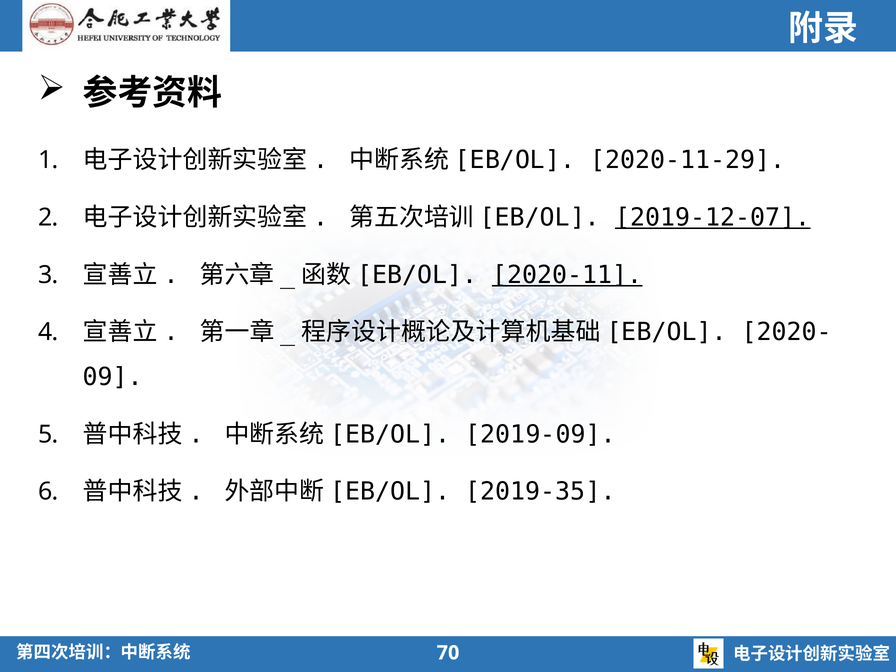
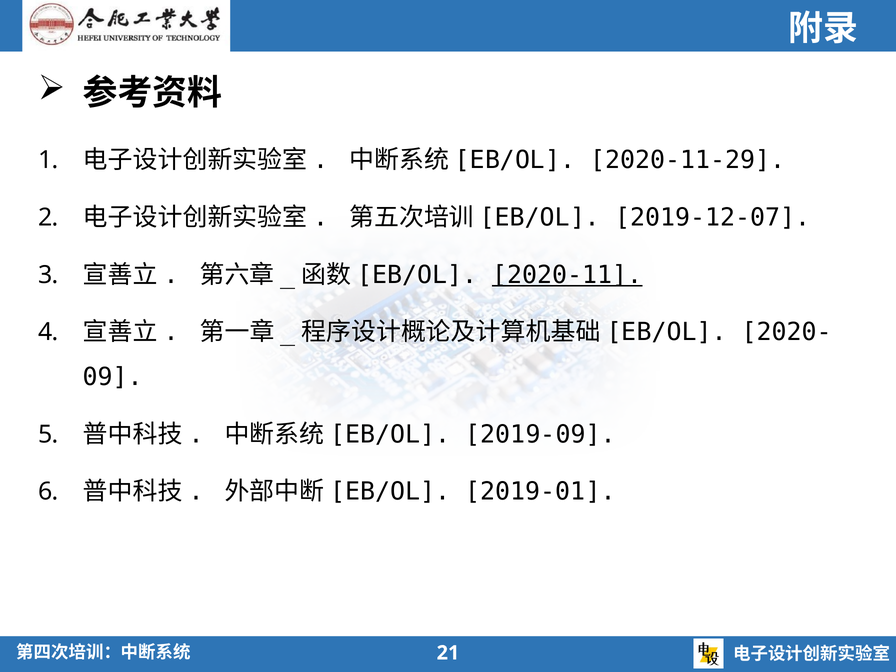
2019-12-07 underline: present -> none
2019-35: 2019-35 -> 2019-01
70: 70 -> 21
